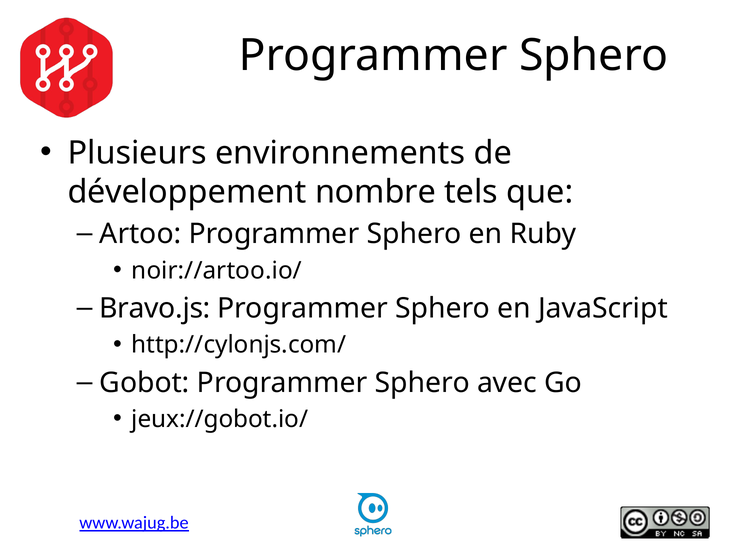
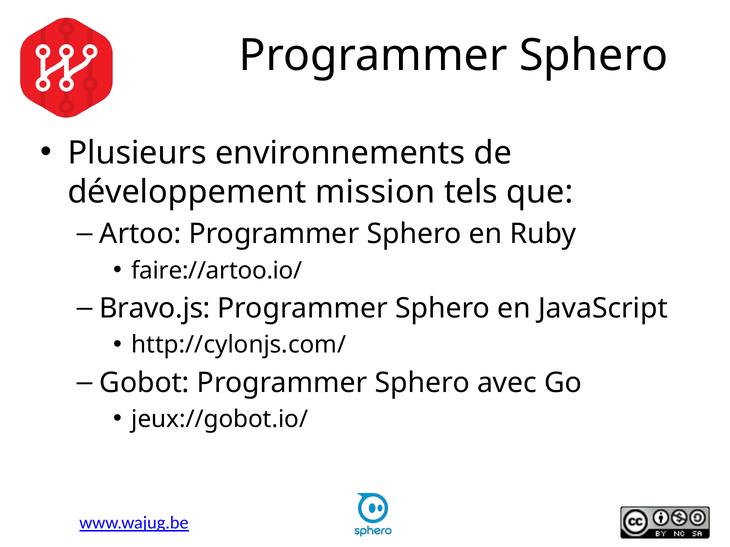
nombre: nombre -> mission
noir://artoo.io/: noir://artoo.io/ -> faire://artoo.io/
